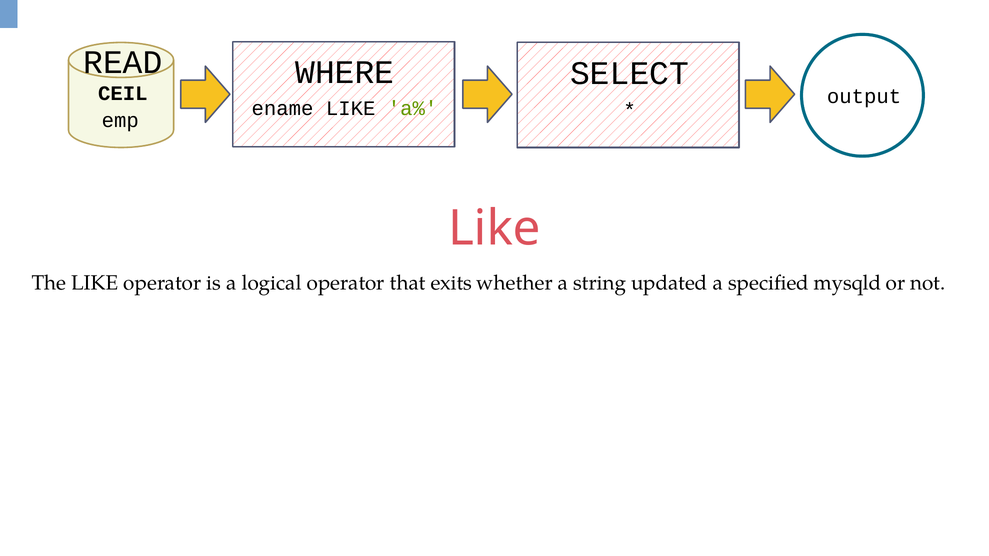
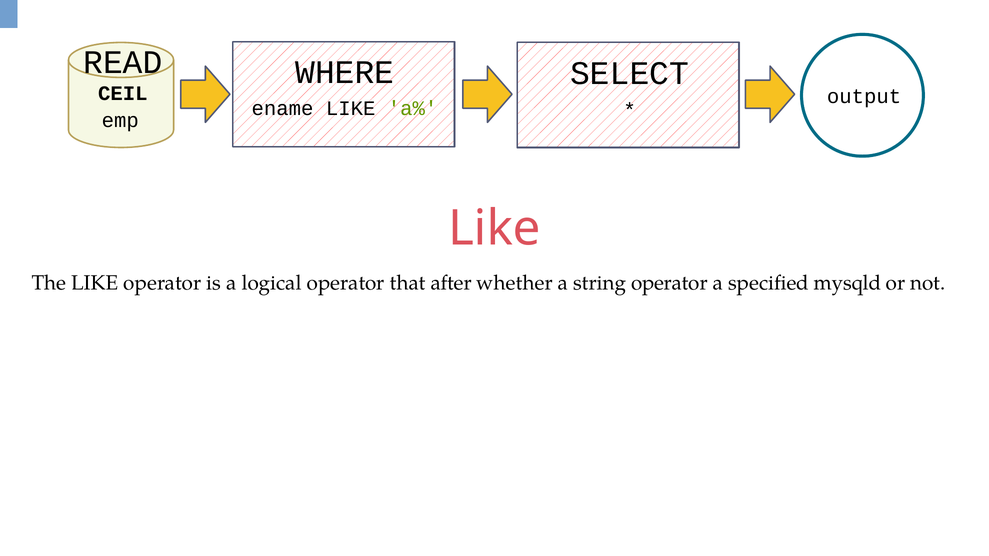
exits: exits -> after
string updated: updated -> operator
